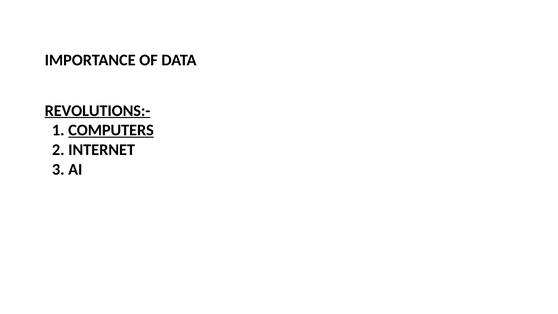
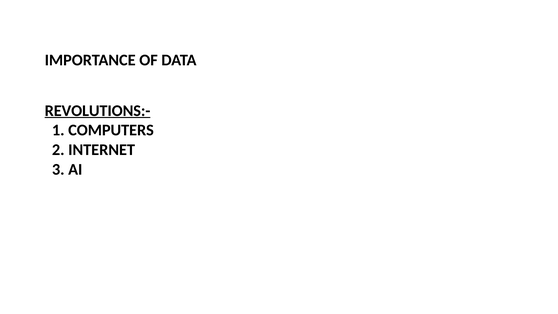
COMPUTERS underline: present -> none
